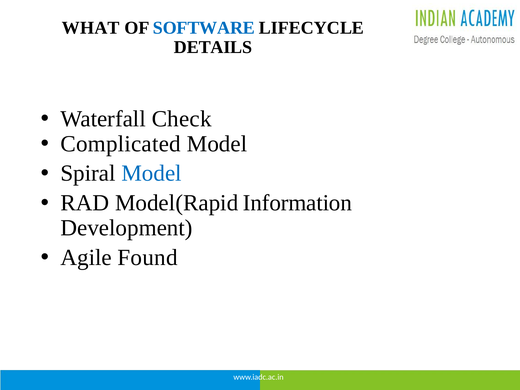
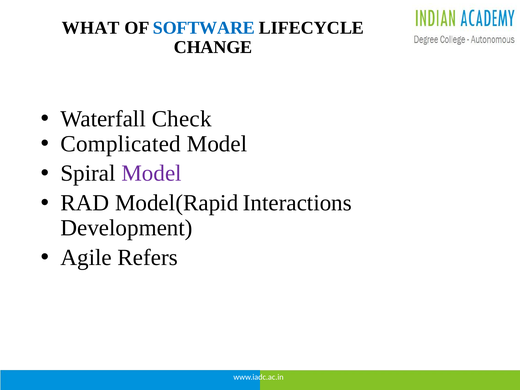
DETAILS: DETAILS -> CHANGE
Model at (152, 173) colour: blue -> purple
Information: Information -> Interactions
Found: Found -> Refers
